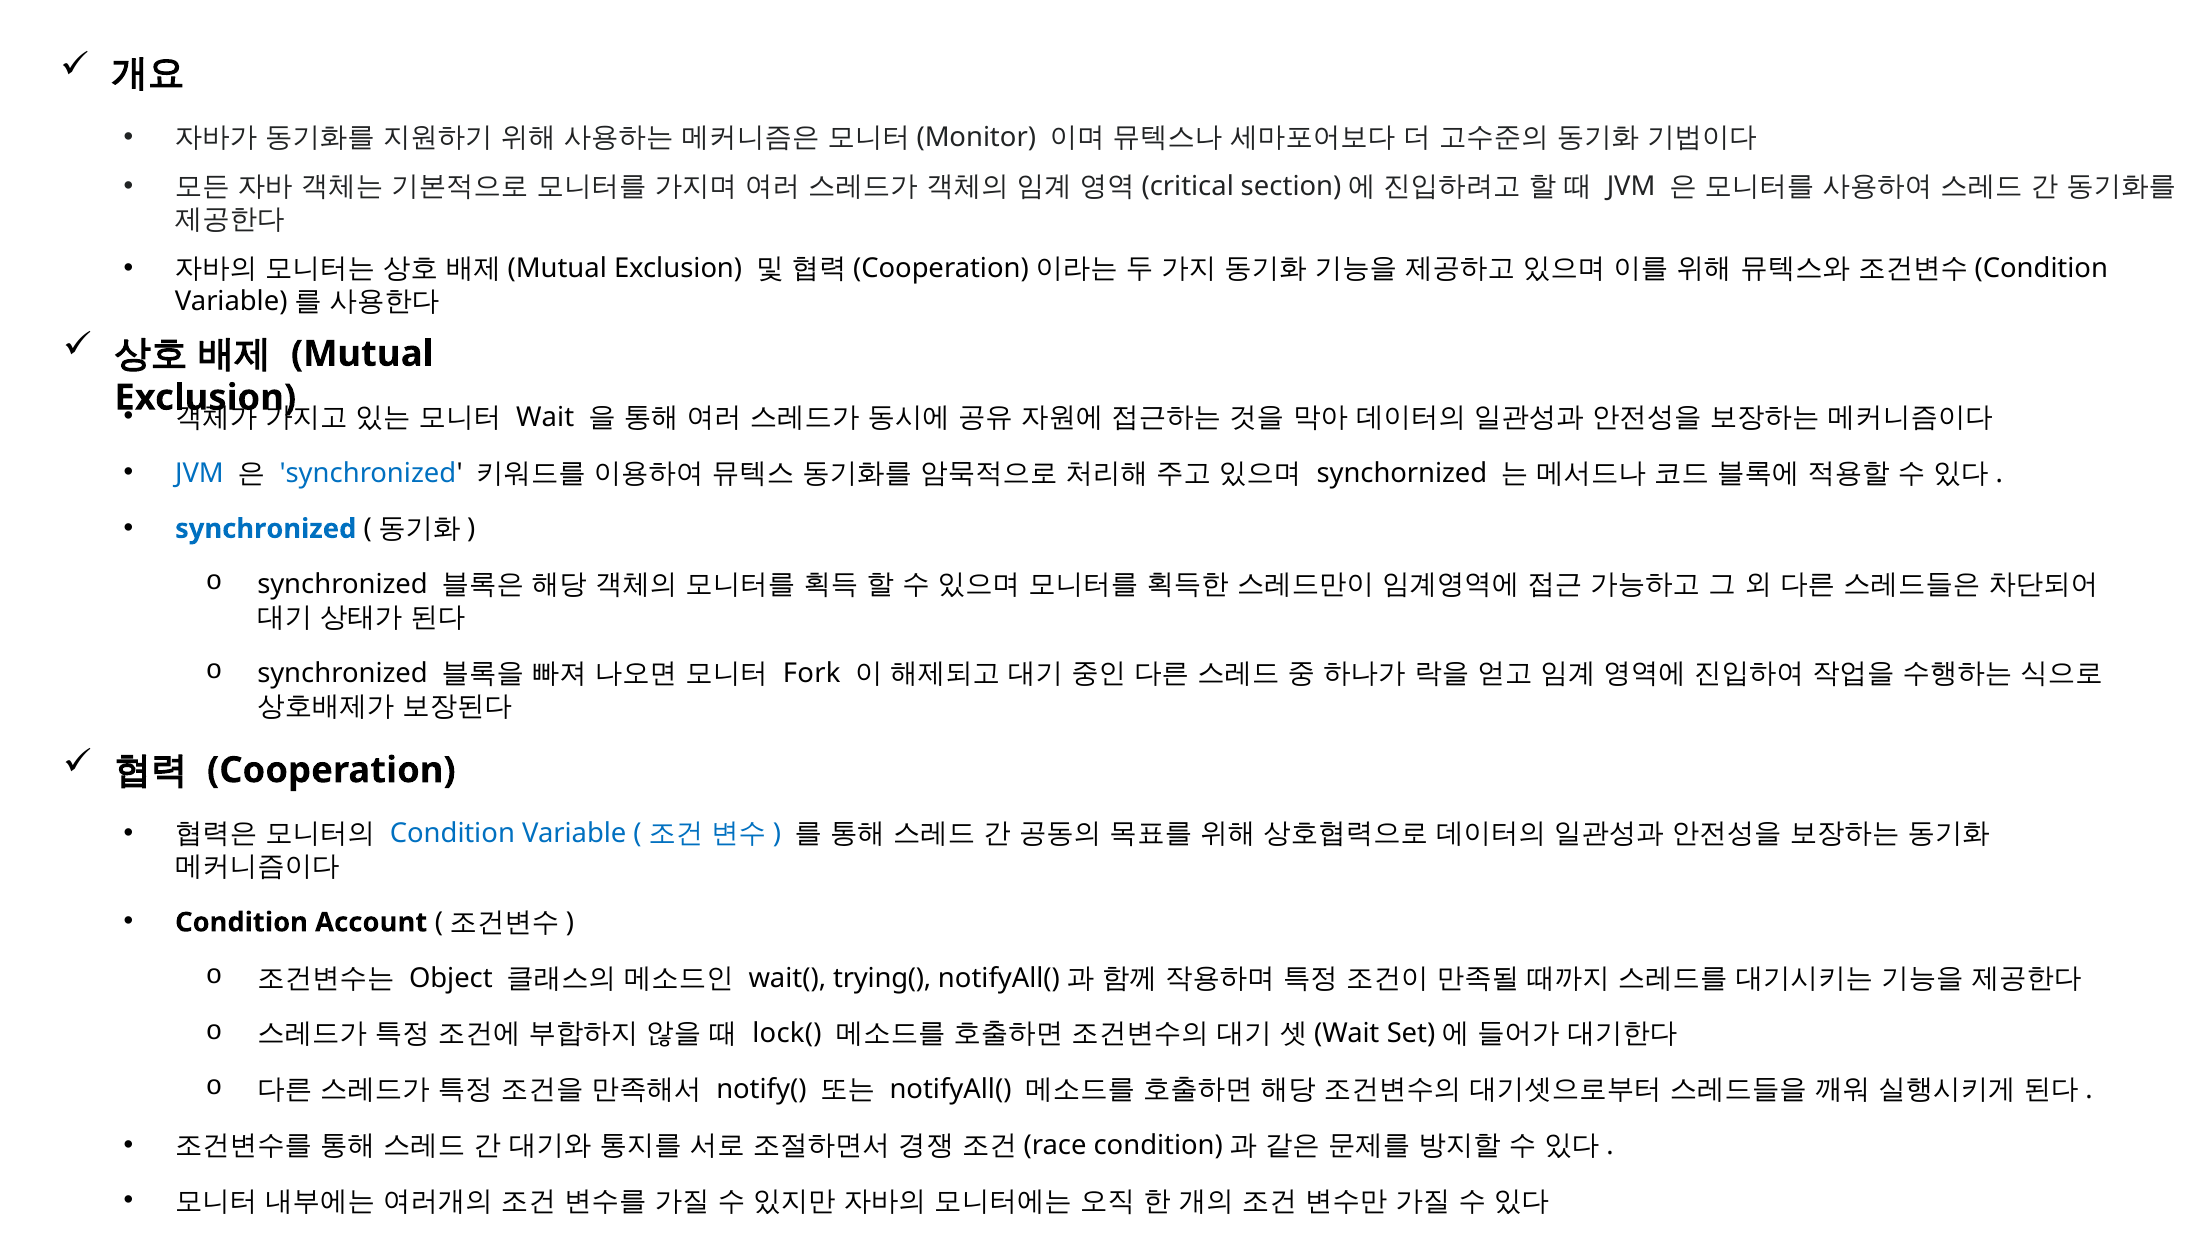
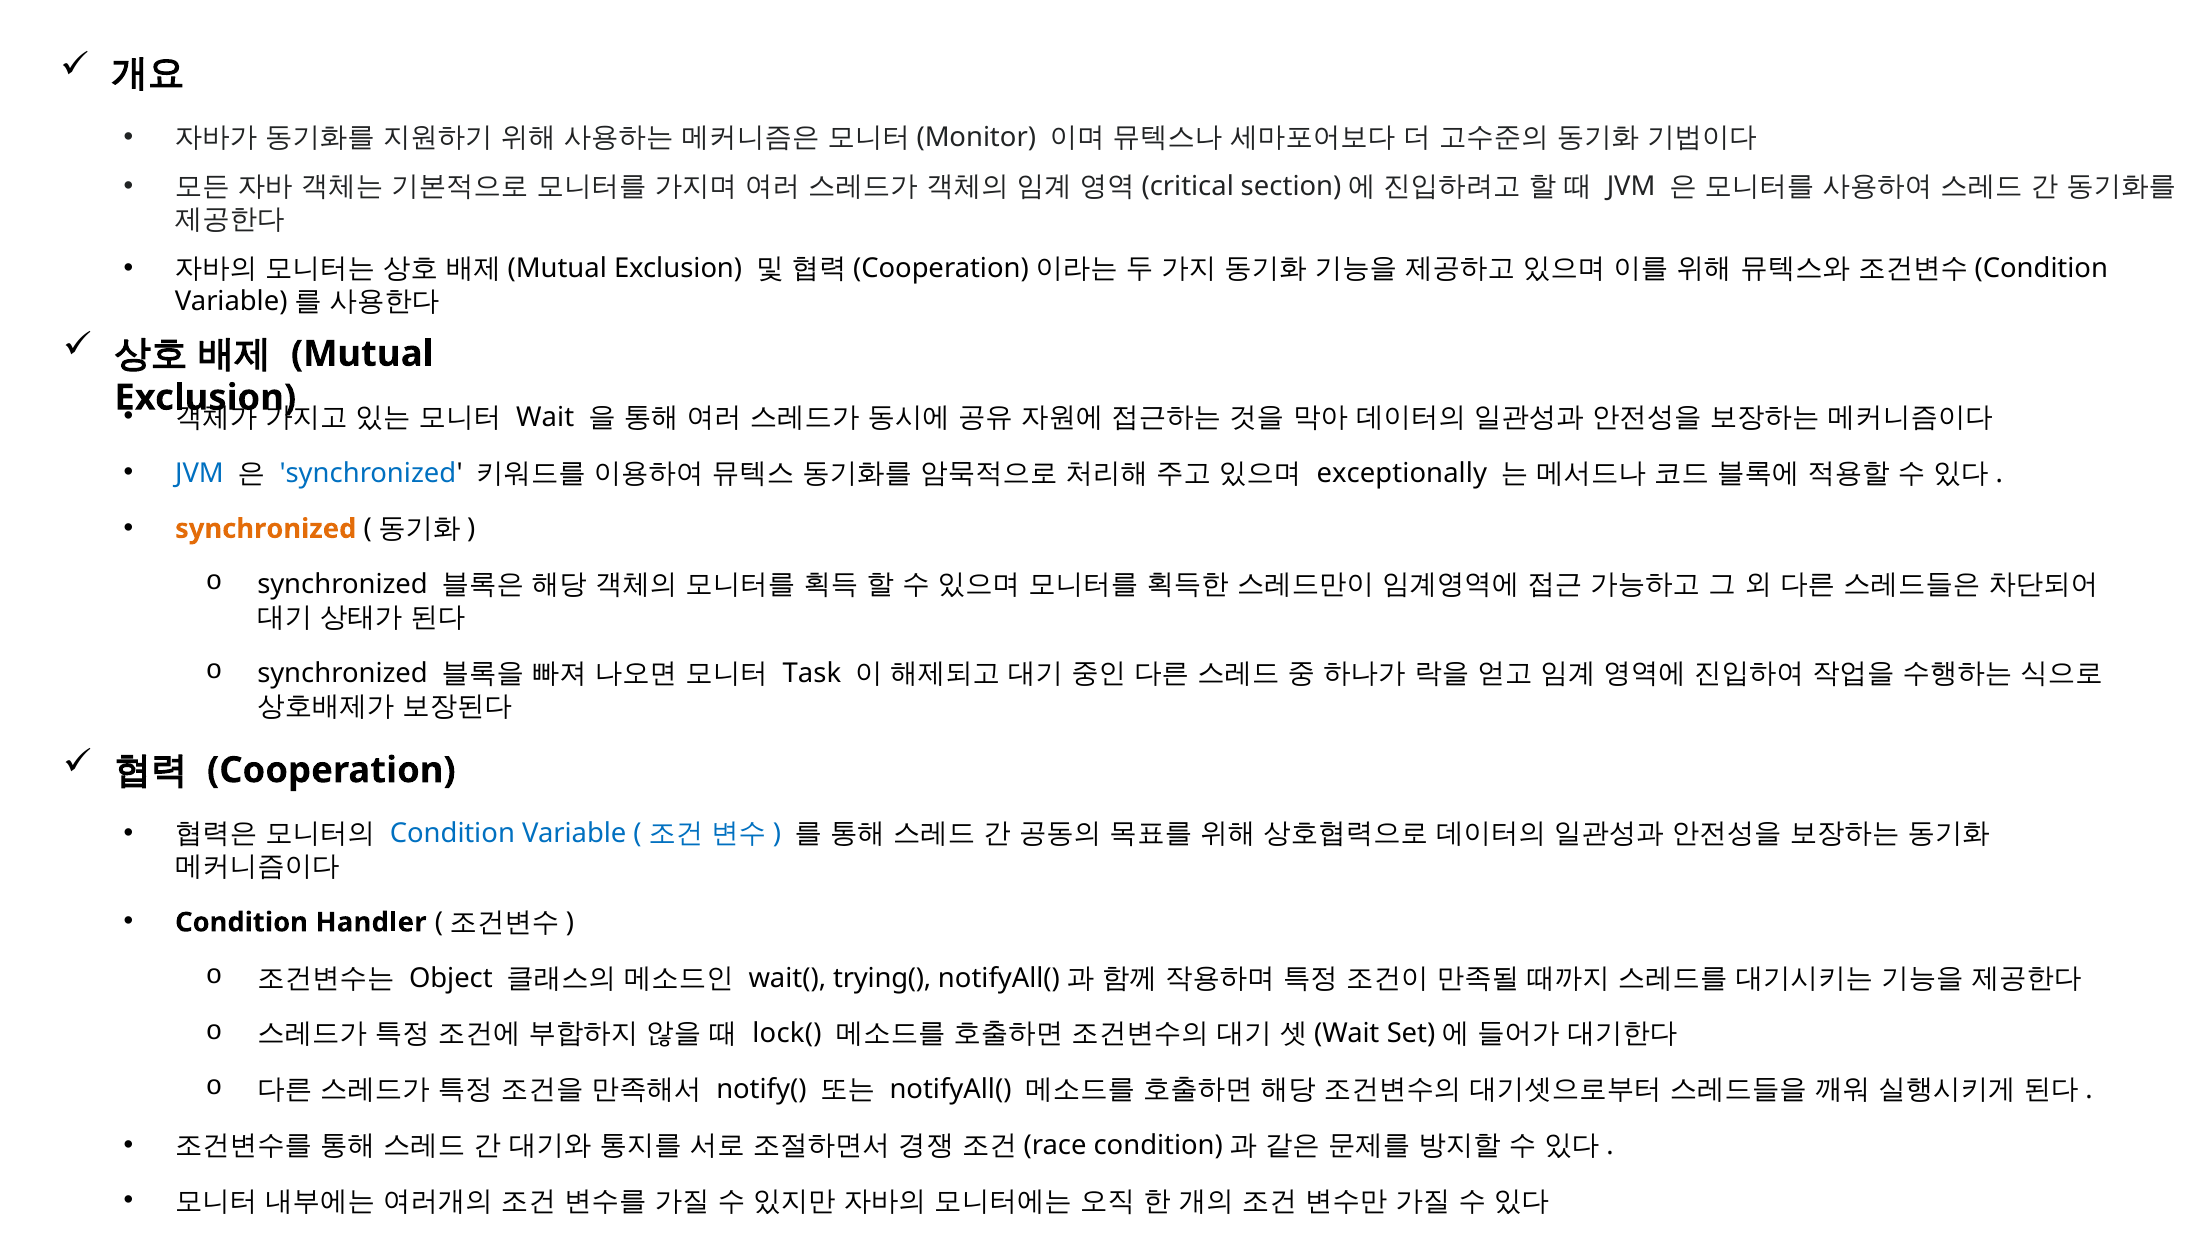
synchornized: synchornized -> exceptionally
synchronized at (266, 529) colour: blue -> orange
Fork: Fork -> Task
Account: Account -> Handler
